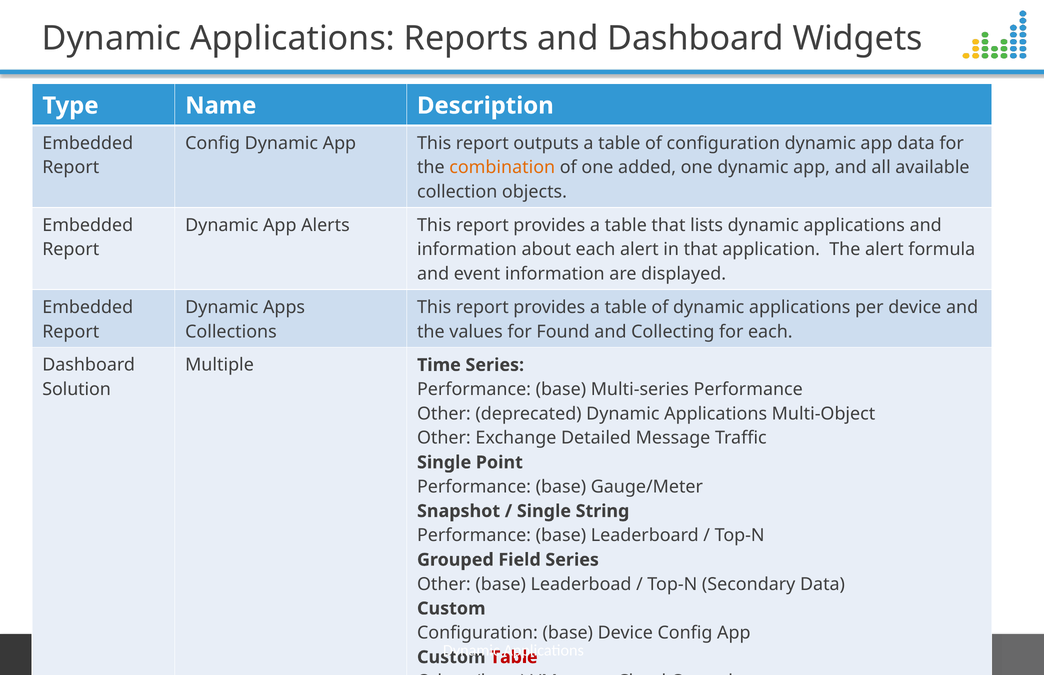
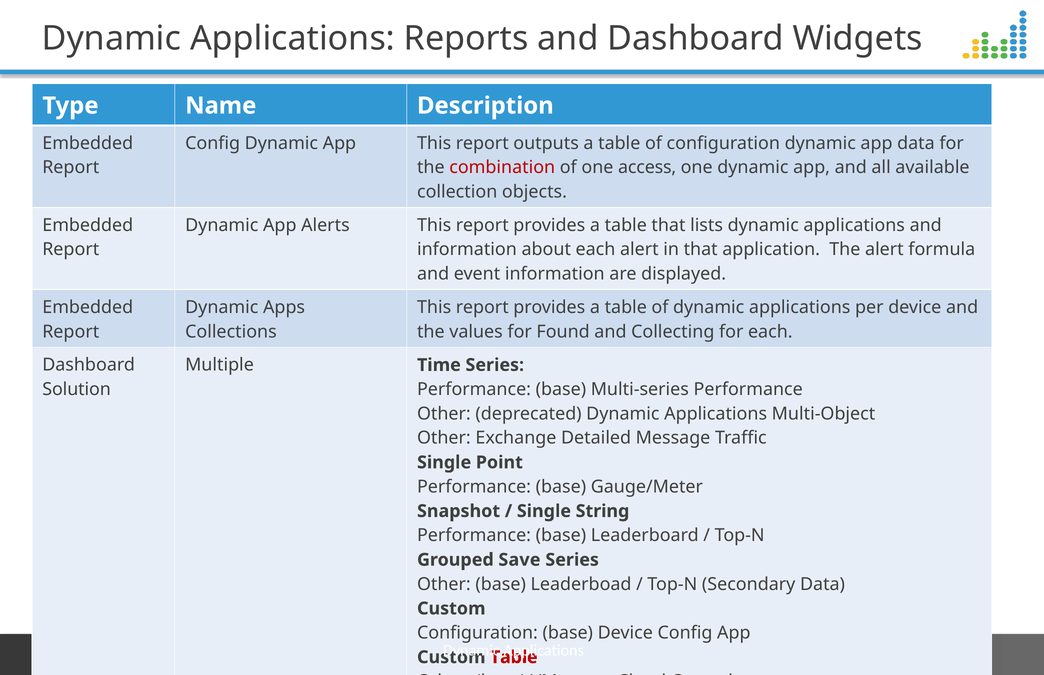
combination colour: orange -> red
added: added -> access
Field: Field -> Save
